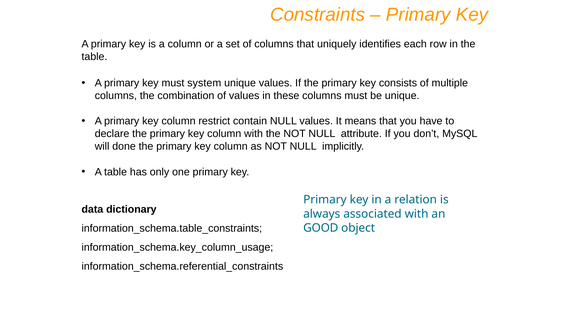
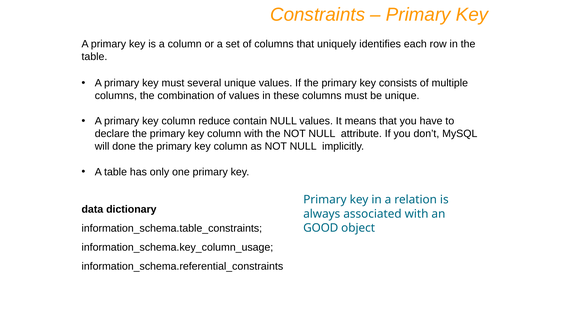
system: system -> several
restrict: restrict -> reduce
